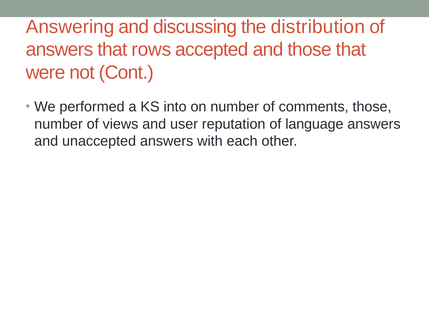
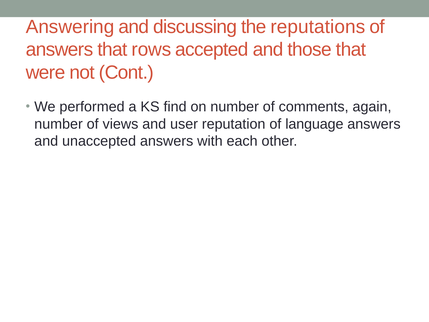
distribution: distribution -> reputations
into: into -> find
comments those: those -> again
